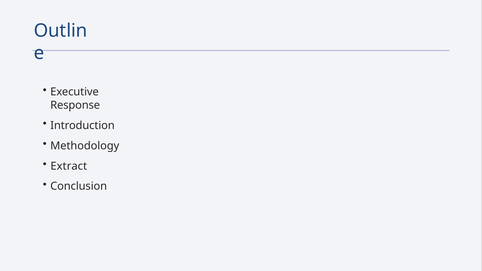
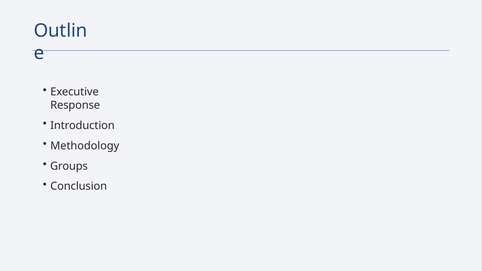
Extract: Extract -> Groups
